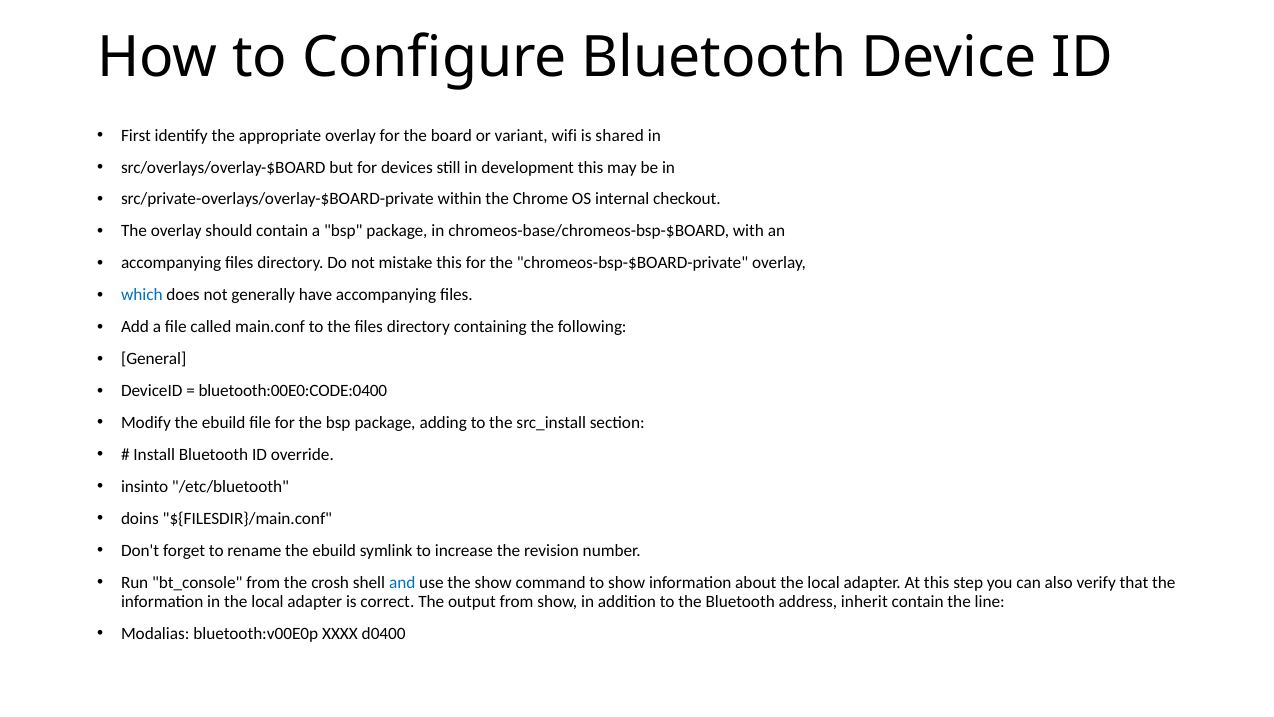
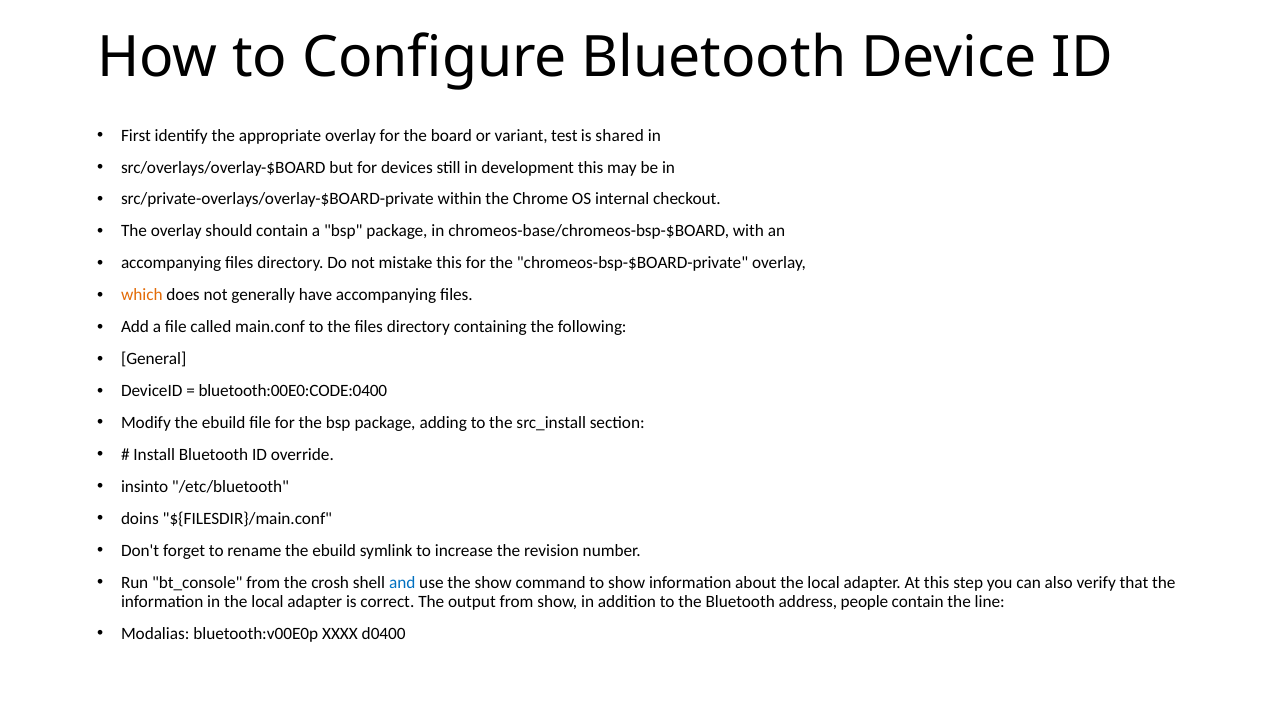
wifi: wifi -> test
which colour: blue -> orange
inherit: inherit -> people
